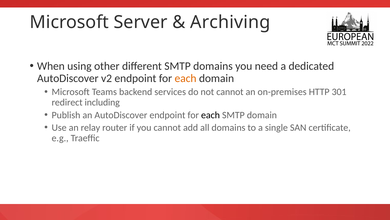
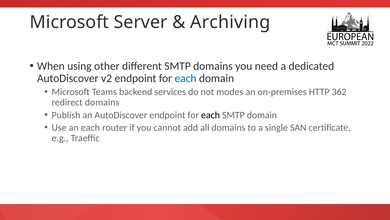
each at (186, 78) colour: orange -> blue
not cannot: cannot -> modes
301: 301 -> 362
redirect including: including -> domains
an relay: relay -> each
